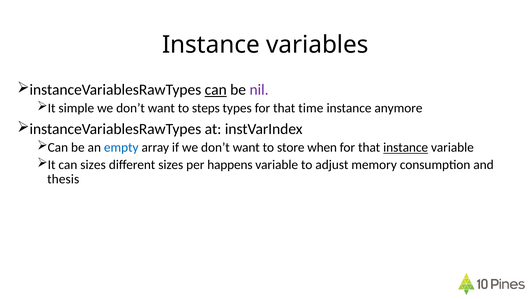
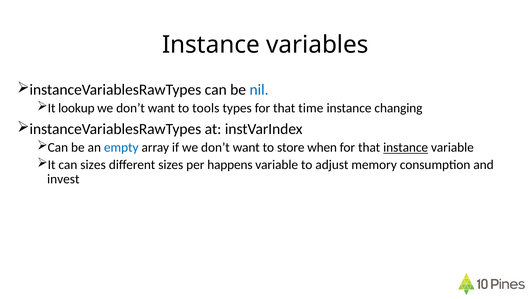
can at (216, 90) underline: present -> none
nil colour: purple -> blue
simple: simple -> lookup
steps: steps -> tools
anymore: anymore -> changing
thesis: thesis -> invest
